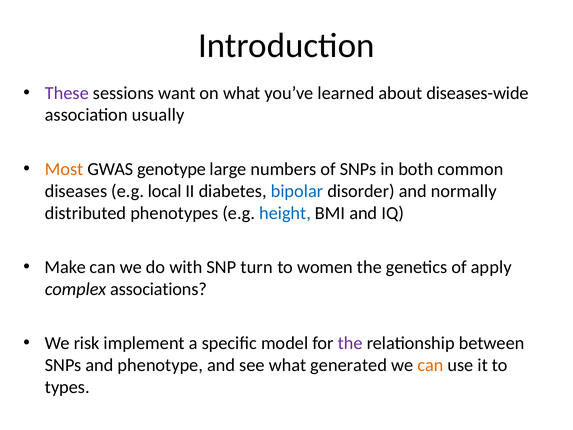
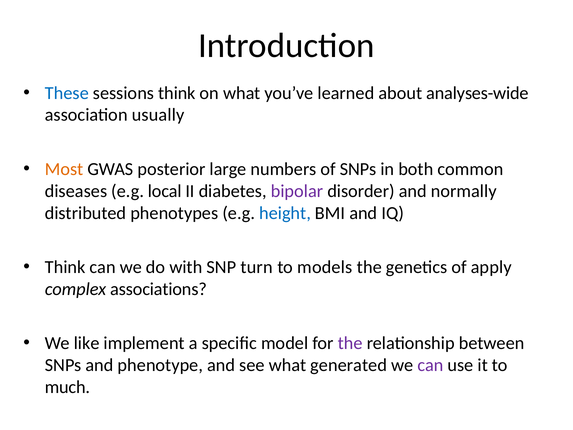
These colour: purple -> blue
sessions want: want -> think
diseases-wide: diseases-wide -> analyses-wide
genotype: genotype -> posterior
bipolar colour: blue -> purple
Make at (65, 267): Make -> Think
women: women -> models
risk: risk -> like
can at (430, 365) colour: orange -> purple
types: types -> much
